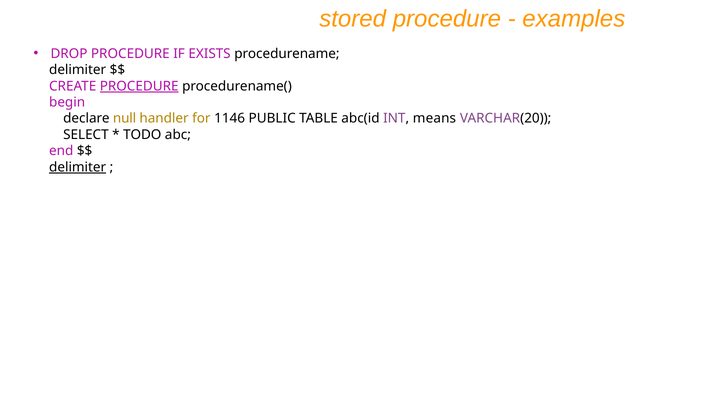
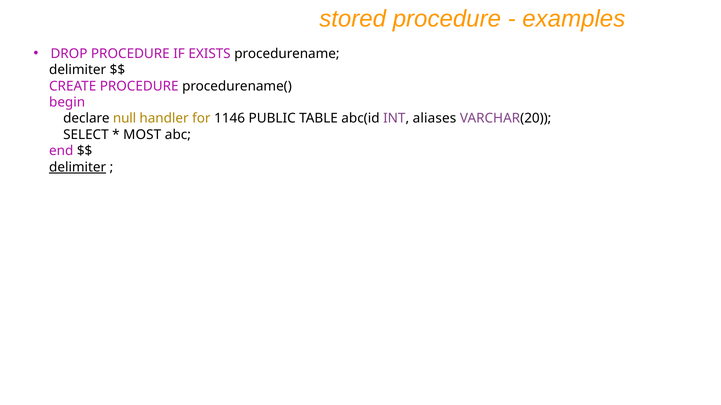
PROCEDURE at (139, 86) underline: present -> none
means: means -> aliases
TODO: TODO -> MOST
